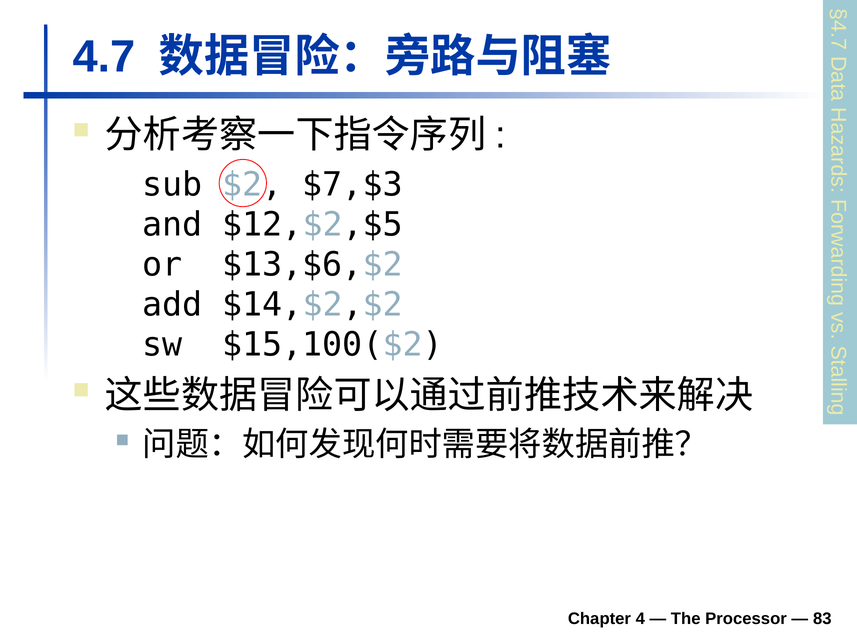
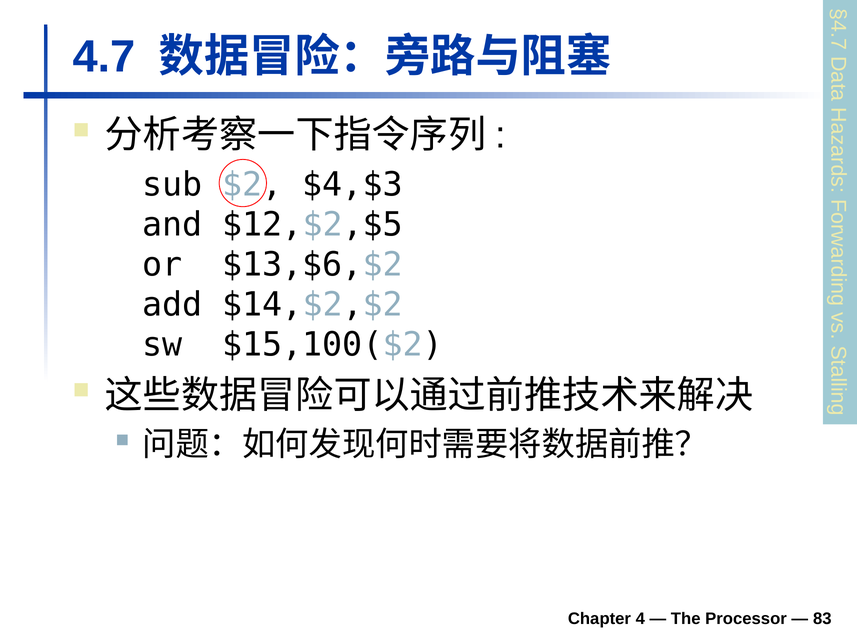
$7,$3: $7,$3 -> $4,$3
